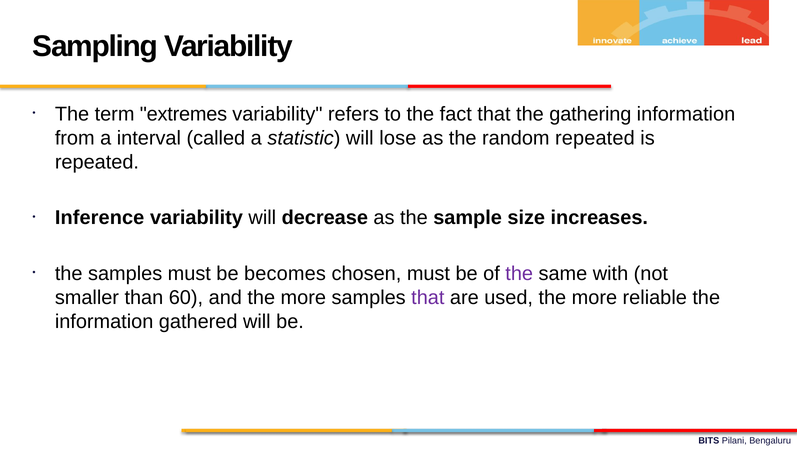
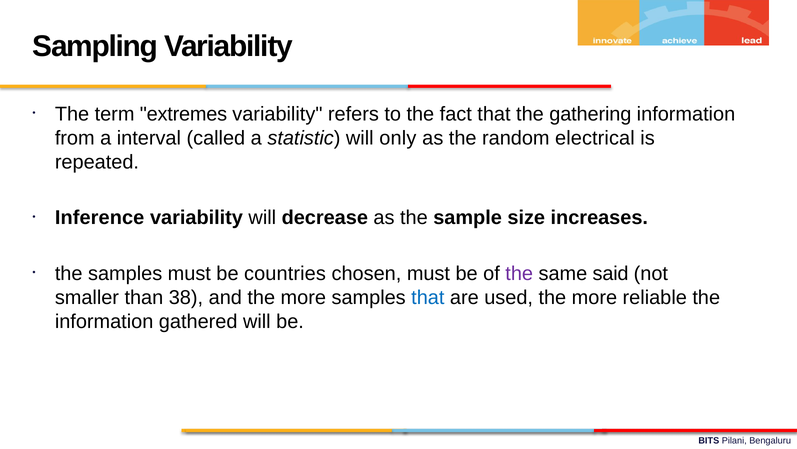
lose: lose -> only
random repeated: repeated -> electrical
becomes: becomes -> countries
with: with -> said
60: 60 -> 38
that at (428, 297) colour: purple -> blue
